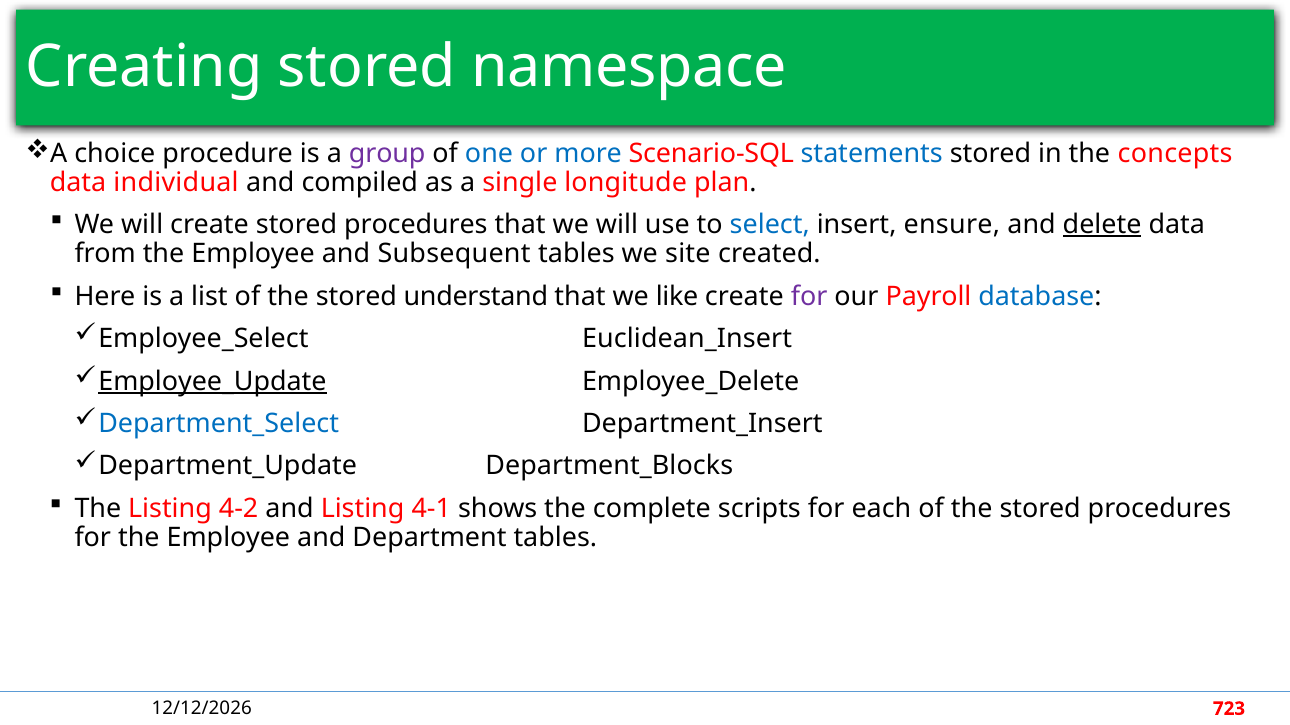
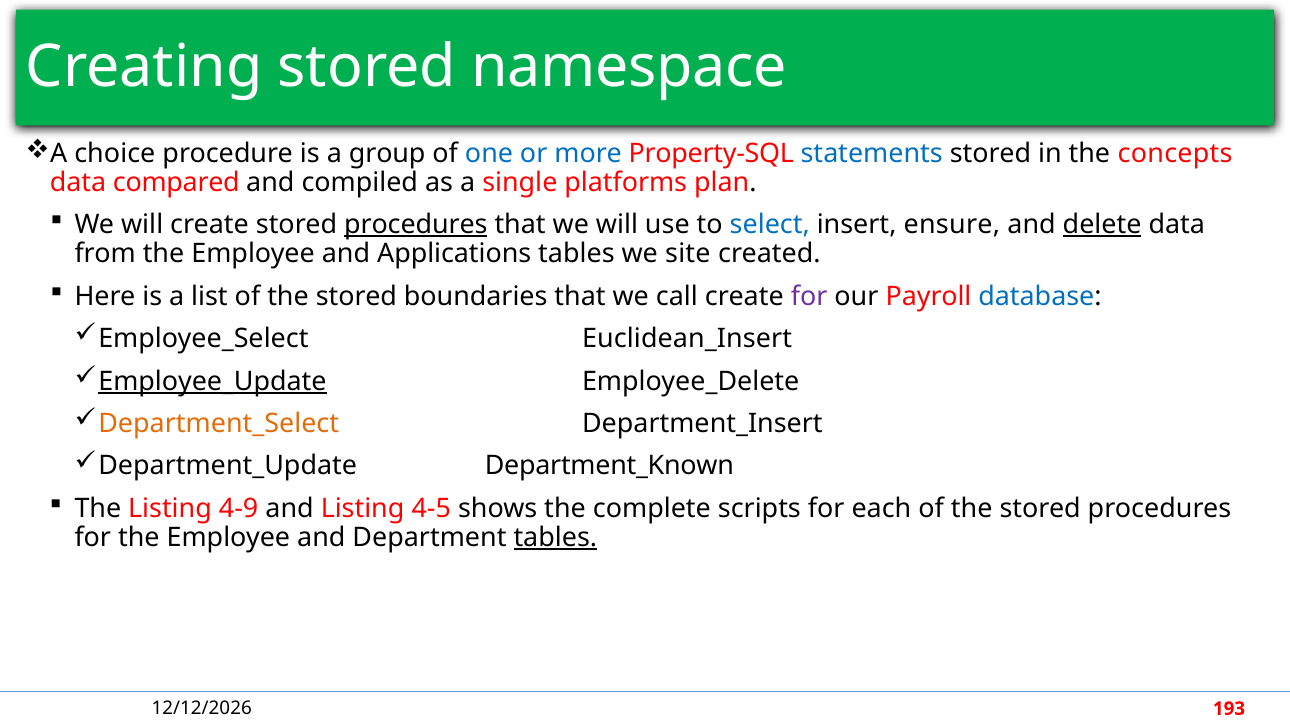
group colour: purple -> black
Scenario-SQL: Scenario-SQL -> Property-SQL
individual: individual -> compared
longitude: longitude -> platforms
procedures at (416, 225) underline: none -> present
Subsequent: Subsequent -> Applications
understand: understand -> boundaries
like: like -> call
Department_Select colour: blue -> orange
Department_Blocks: Department_Blocks -> Department_Known
4-2: 4-2 -> 4-9
4-1: 4-1 -> 4-5
tables at (555, 538) underline: none -> present
723: 723 -> 193
